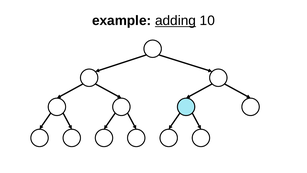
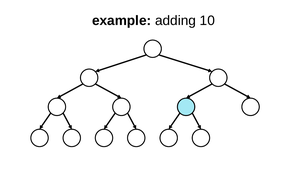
adding underline: present -> none
